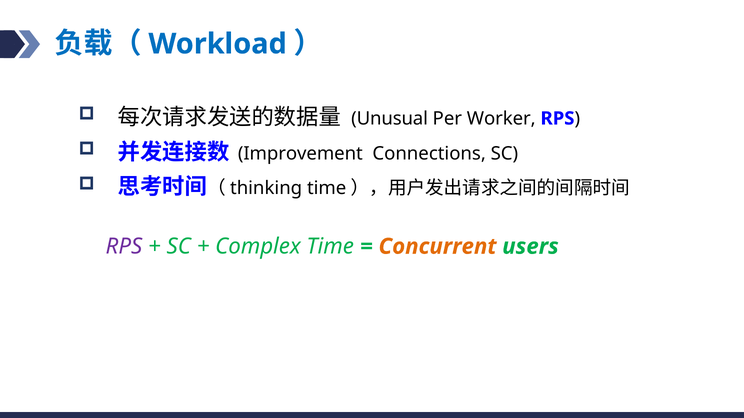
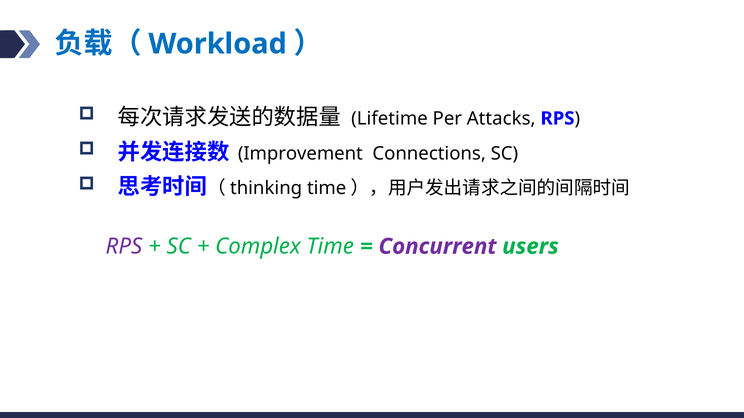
Unusual: Unusual -> Lifetime
Worker: Worker -> Attacks
Concurrent colour: orange -> purple
